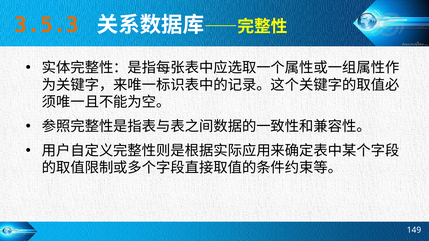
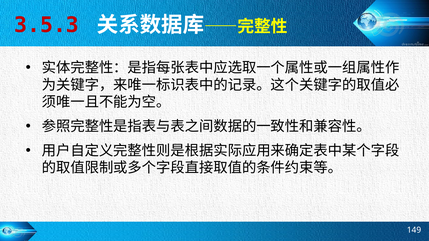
3.5.3 colour: orange -> red
